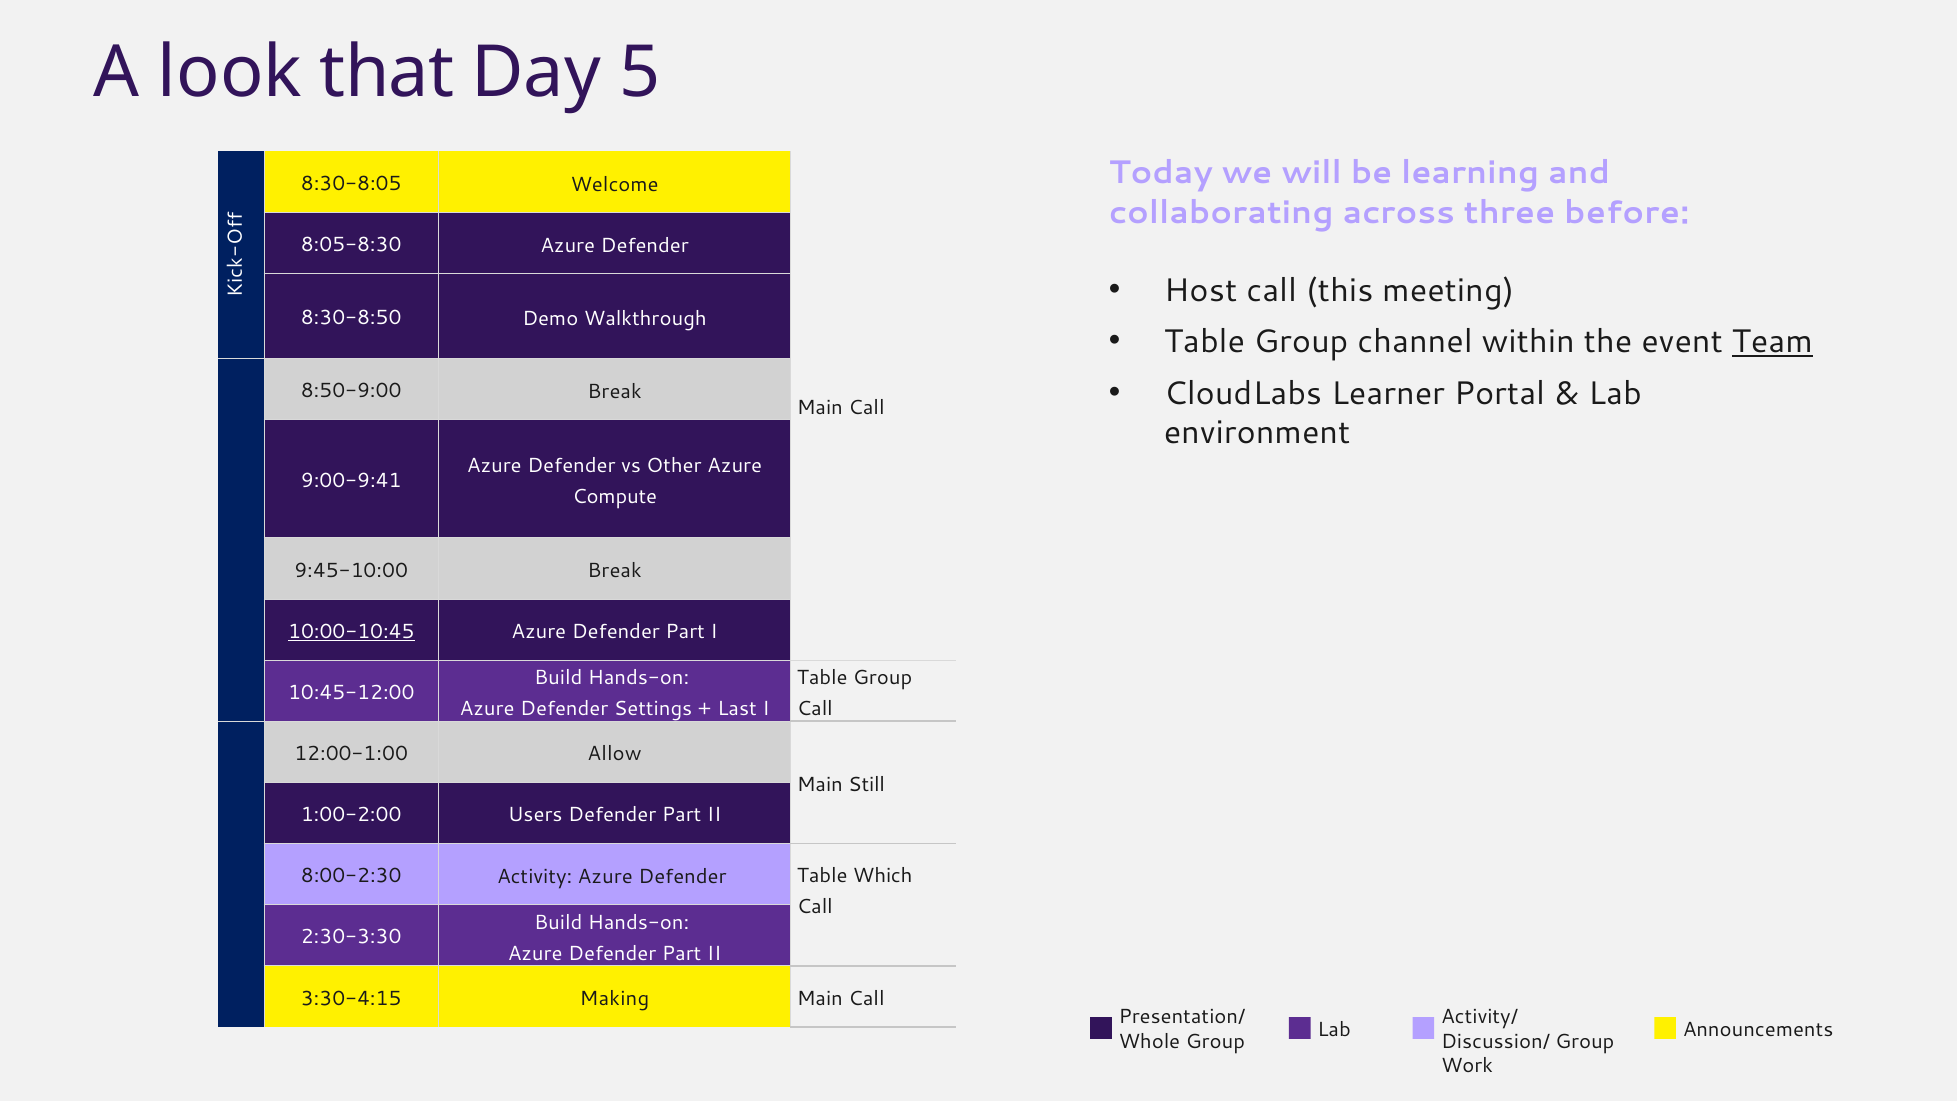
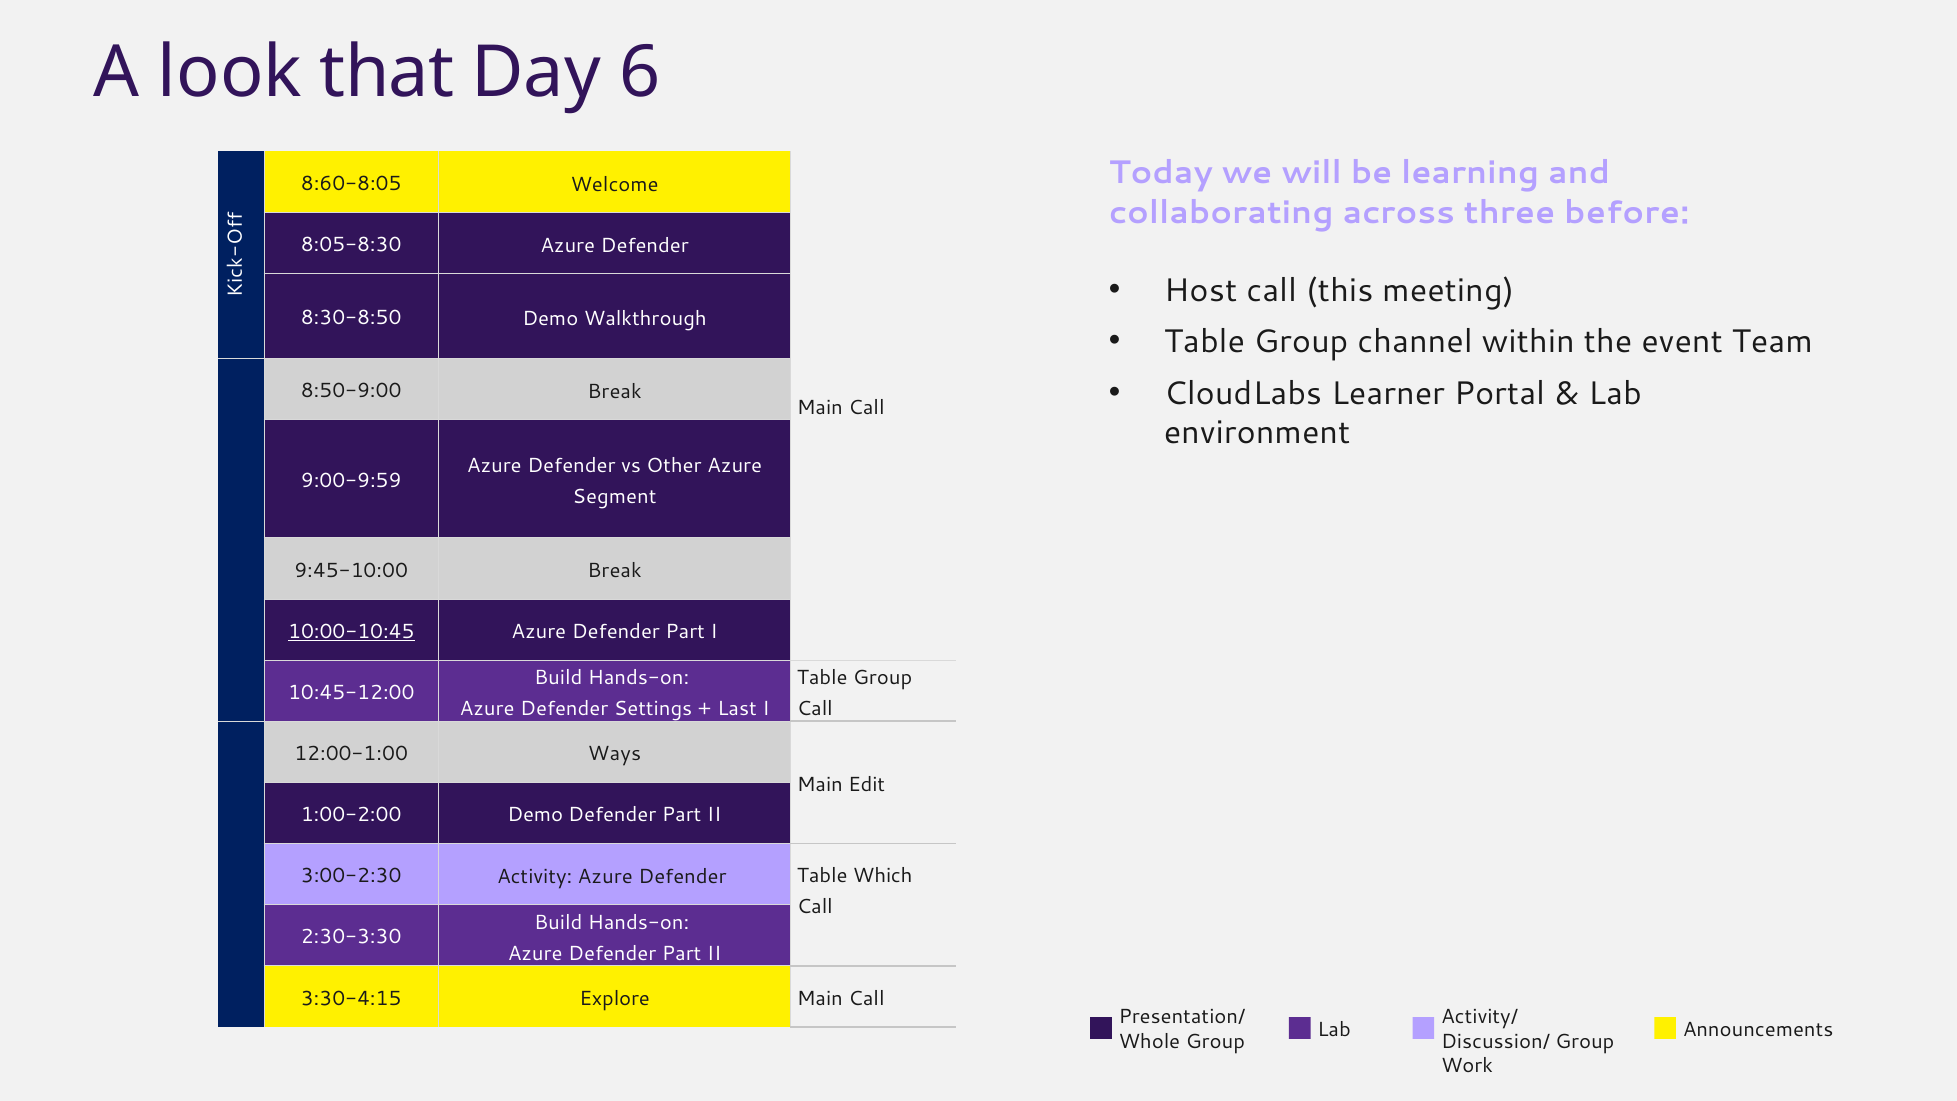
5: 5 -> 6
8:30-8:05: 8:30-8:05 -> 8:60-8:05
Team underline: present -> none
9:00-9:41: 9:00-9:41 -> 9:00-9:59
Compute: Compute -> Segment
Allow: Allow -> Ways
Still: Still -> Edit
1:00-2:00 Users: Users -> Demo
8:00-2:30: 8:00-2:30 -> 3:00-2:30
Making: Making -> Explore
